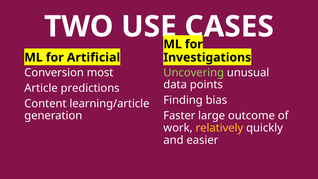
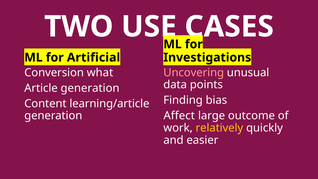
most: most -> what
Uncovering colour: light green -> pink
Article predictions: predictions -> generation
Faster: Faster -> Affect
